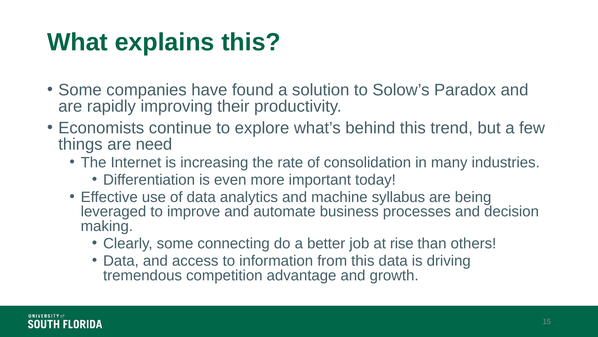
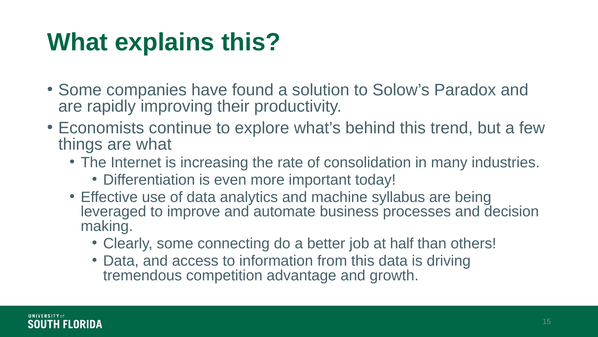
are need: need -> what
rise: rise -> half
